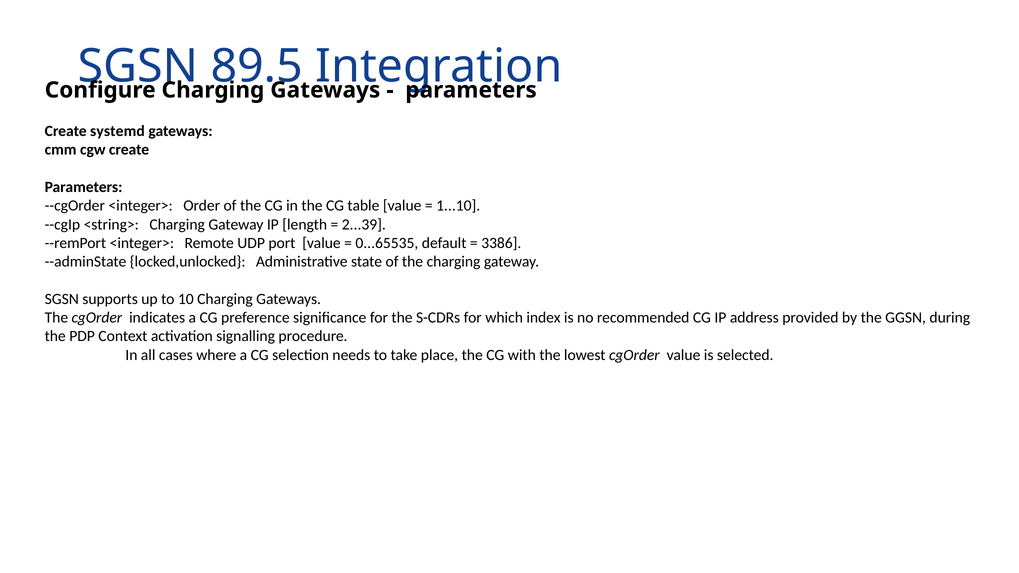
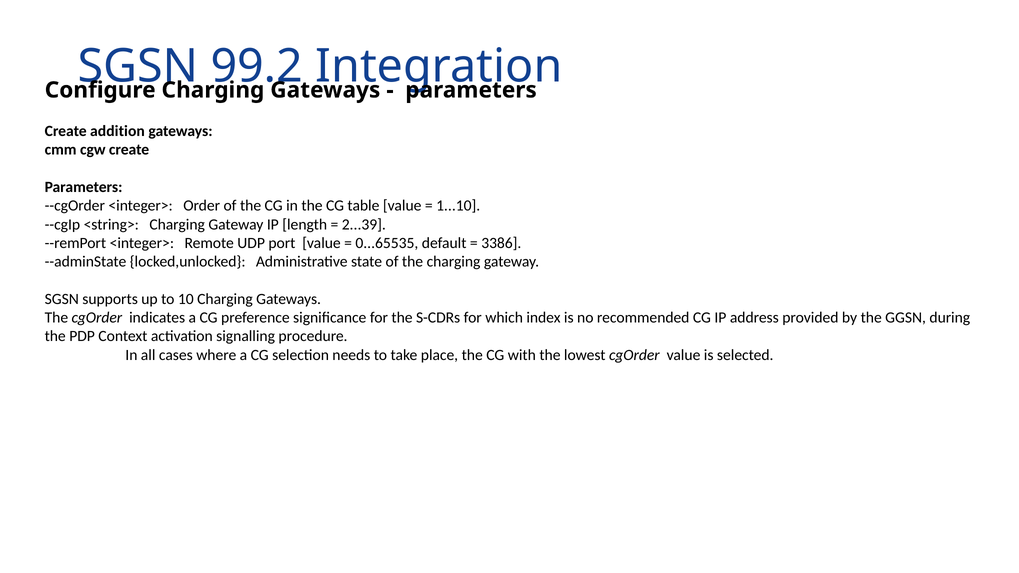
89.5: 89.5 -> 99.2
systemd: systemd -> addition
